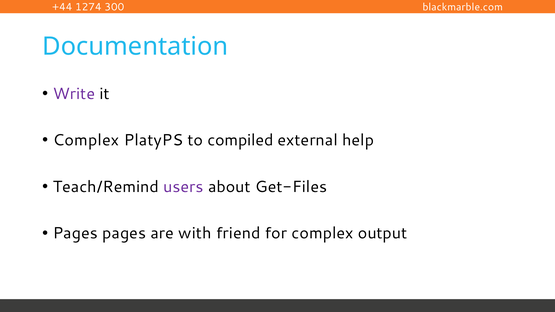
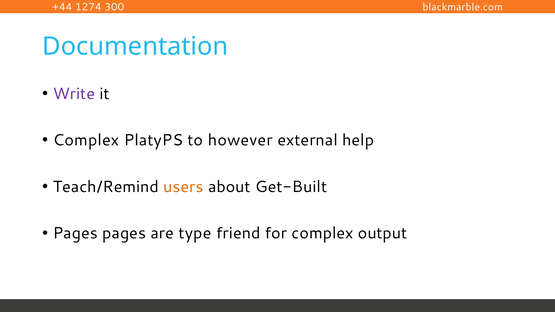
compiled: compiled -> however
users colour: purple -> orange
Get-Files: Get-Files -> Get-Built
with: with -> type
